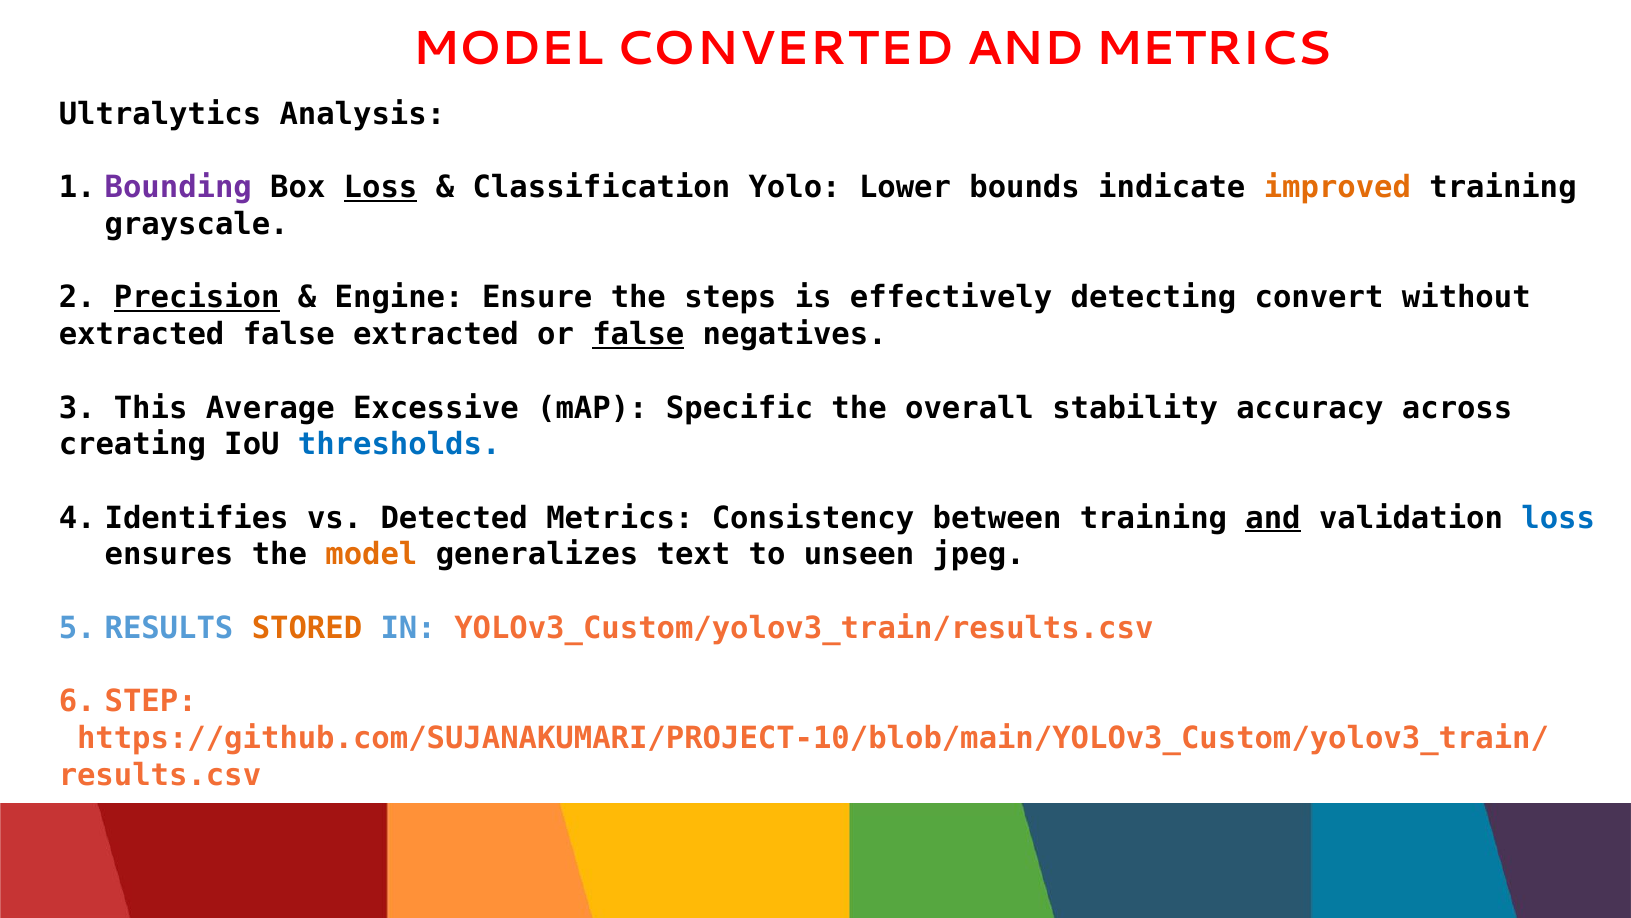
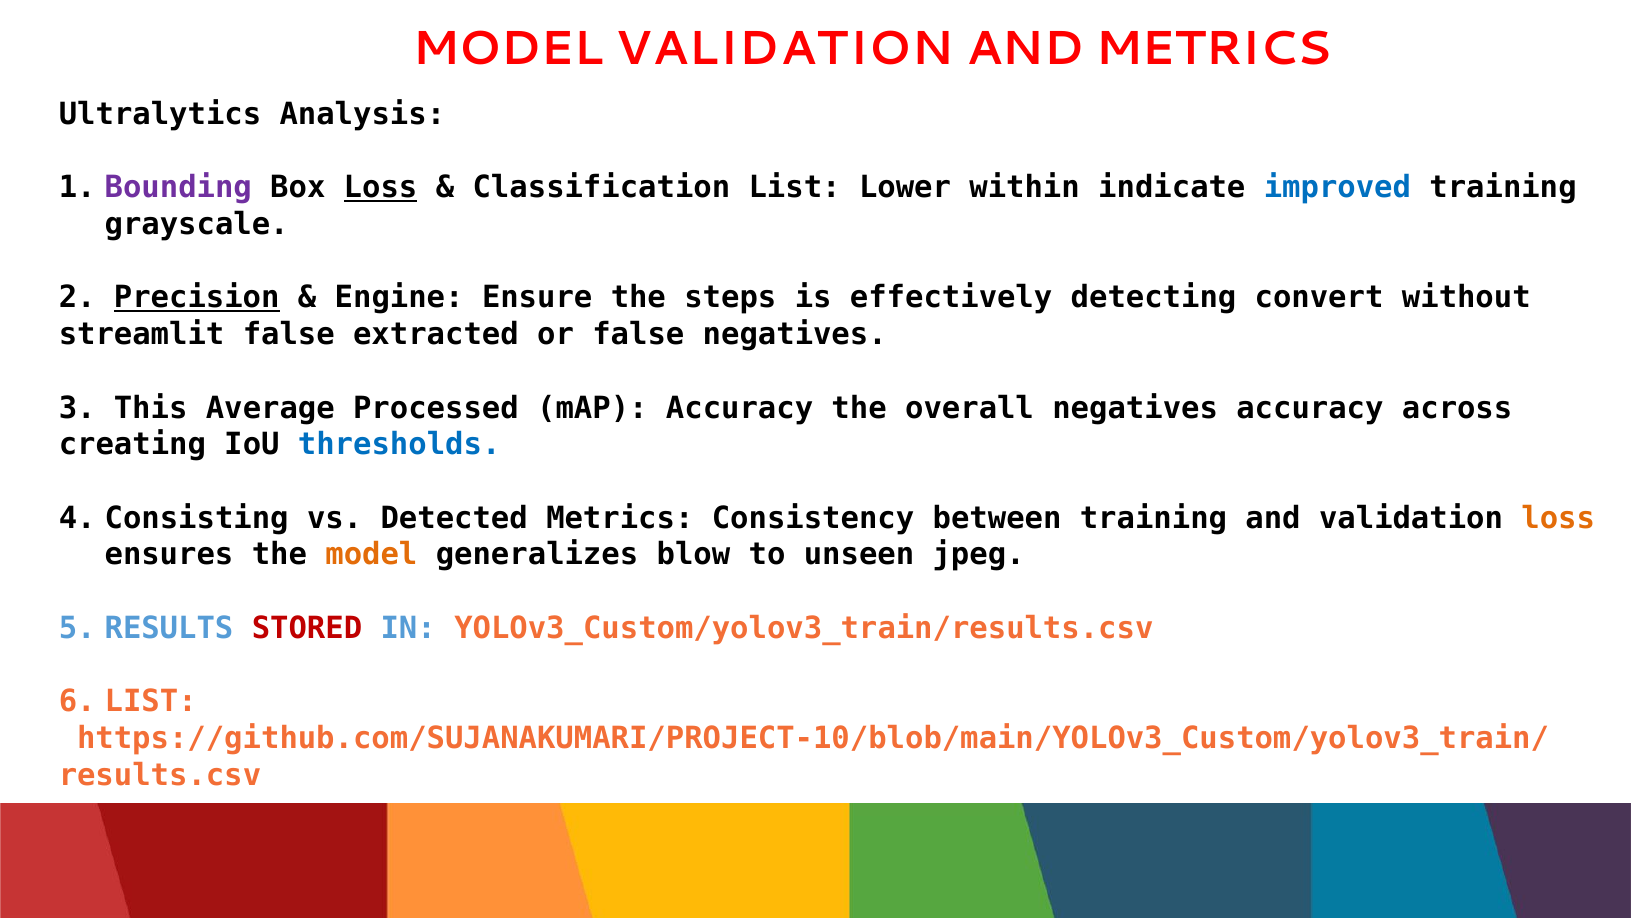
MODEL CONVERTED: CONVERTED -> VALIDATION
Classification Yolo: Yolo -> List
bounds: bounds -> within
improved colour: orange -> blue
extracted at (142, 334): extracted -> streamlit
false at (638, 334) underline: present -> none
Excessive: Excessive -> Processed
mAP Specific: Specific -> Accuracy
overall stability: stability -> negatives
Identifies: Identifies -> Consisting
and at (1273, 518) underline: present -> none
loss at (1558, 518) colour: blue -> orange
text: text -> blow
STORED colour: orange -> red
STEP at (151, 701): STEP -> LIST
